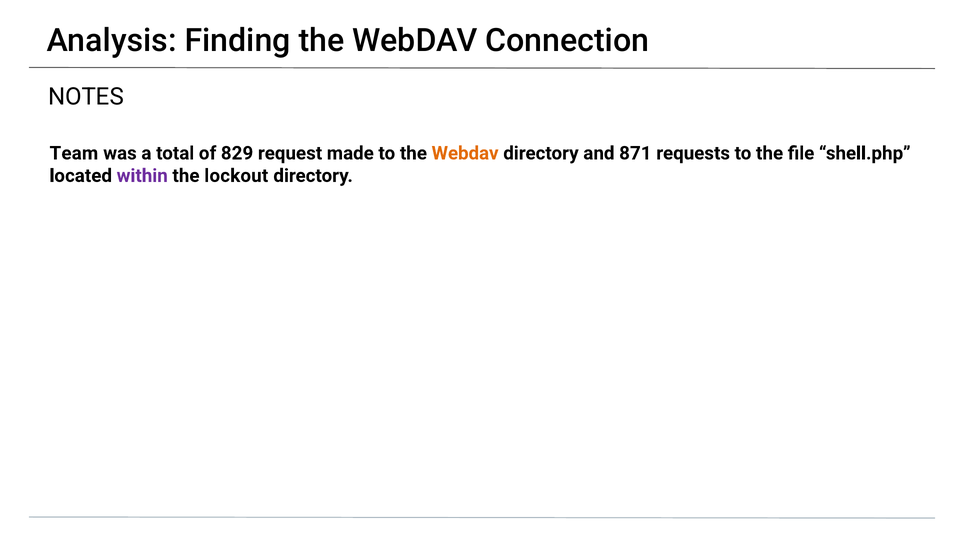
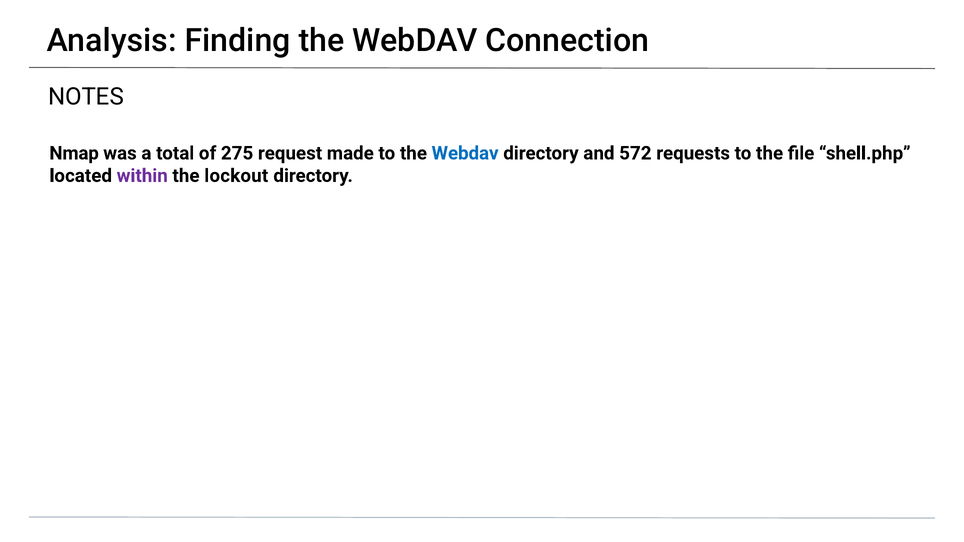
Team: Team -> Nmap
829: 829 -> 275
Webdav at (465, 153) colour: orange -> blue
871: 871 -> 572
